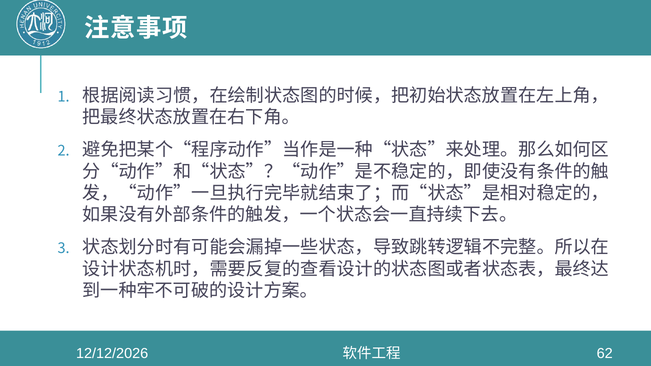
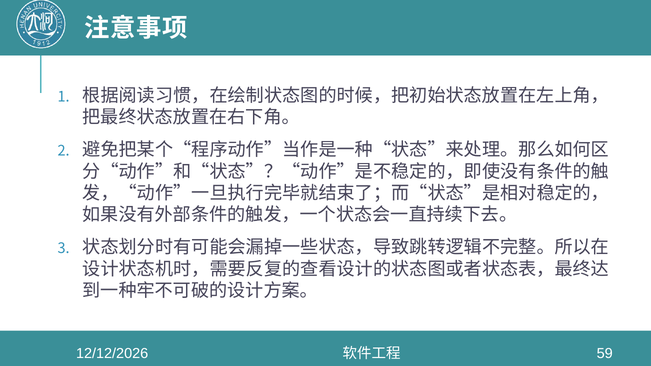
62: 62 -> 59
